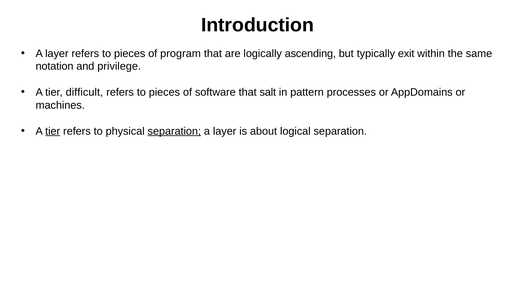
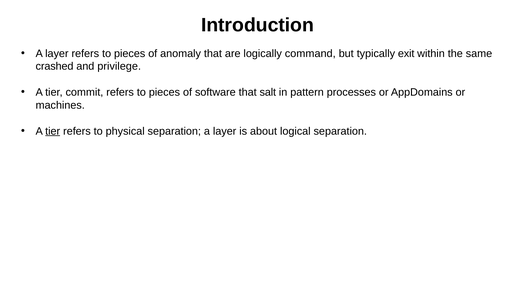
program: program -> anomaly
ascending: ascending -> command
notation: notation -> crashed
difficult: difficult -> commit
separation at (174, 131) underline: present -> none
